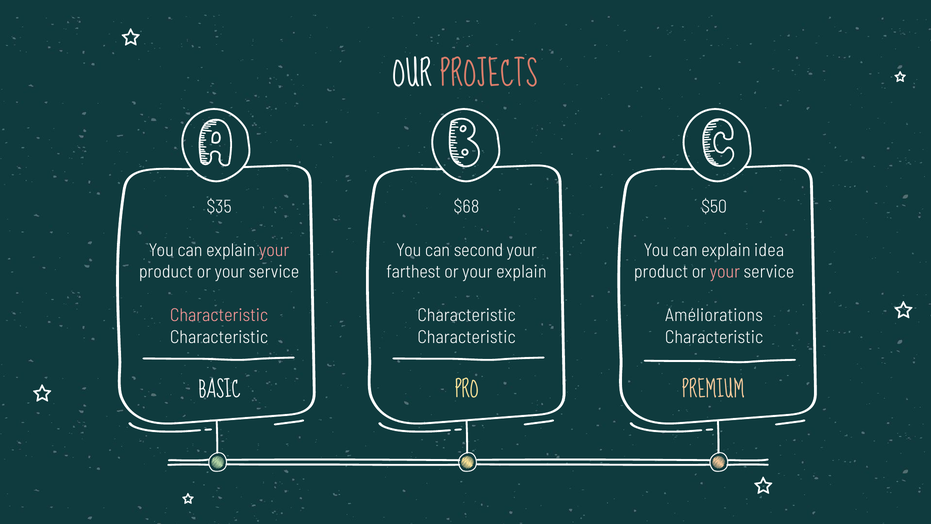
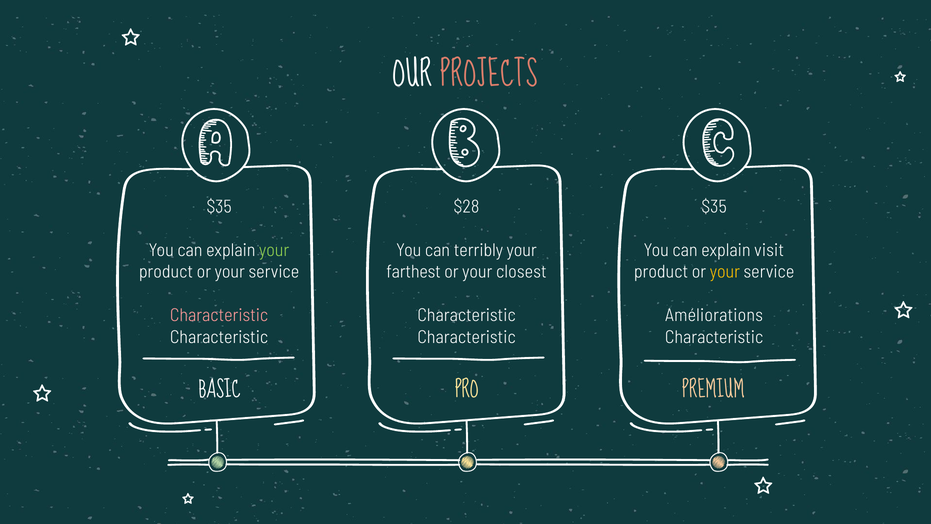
$68: $68 -> $28
$50 at (714, 206): $50 -> $35
your at (274, 250) colour: pink -> light green
second: second -> terribly
idea: idea -> visit
your explain: explain -> closest
your at (725, 272) colour: pink -> yellow
